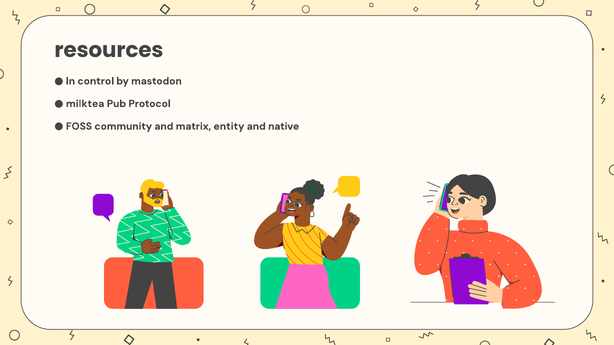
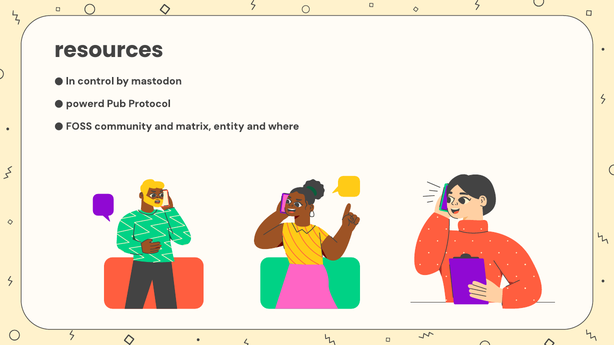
milktea: milktea -> powerd
native: native -> where
